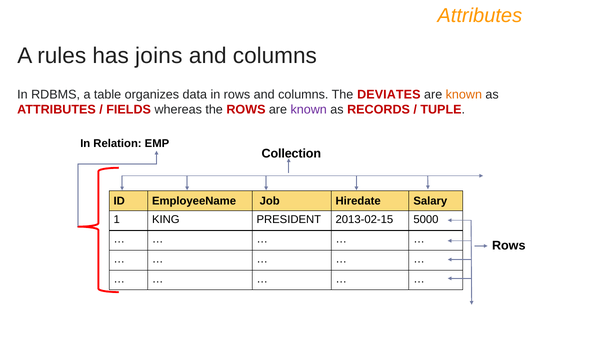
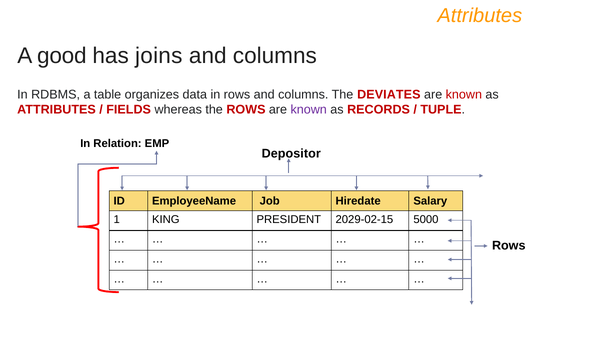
rules: rules -> good
known at (464, 95) colour: orange -> red
Collection: Collection -> Depositor
2013-02-15: 2013-02-15 -> 2029-02-15
